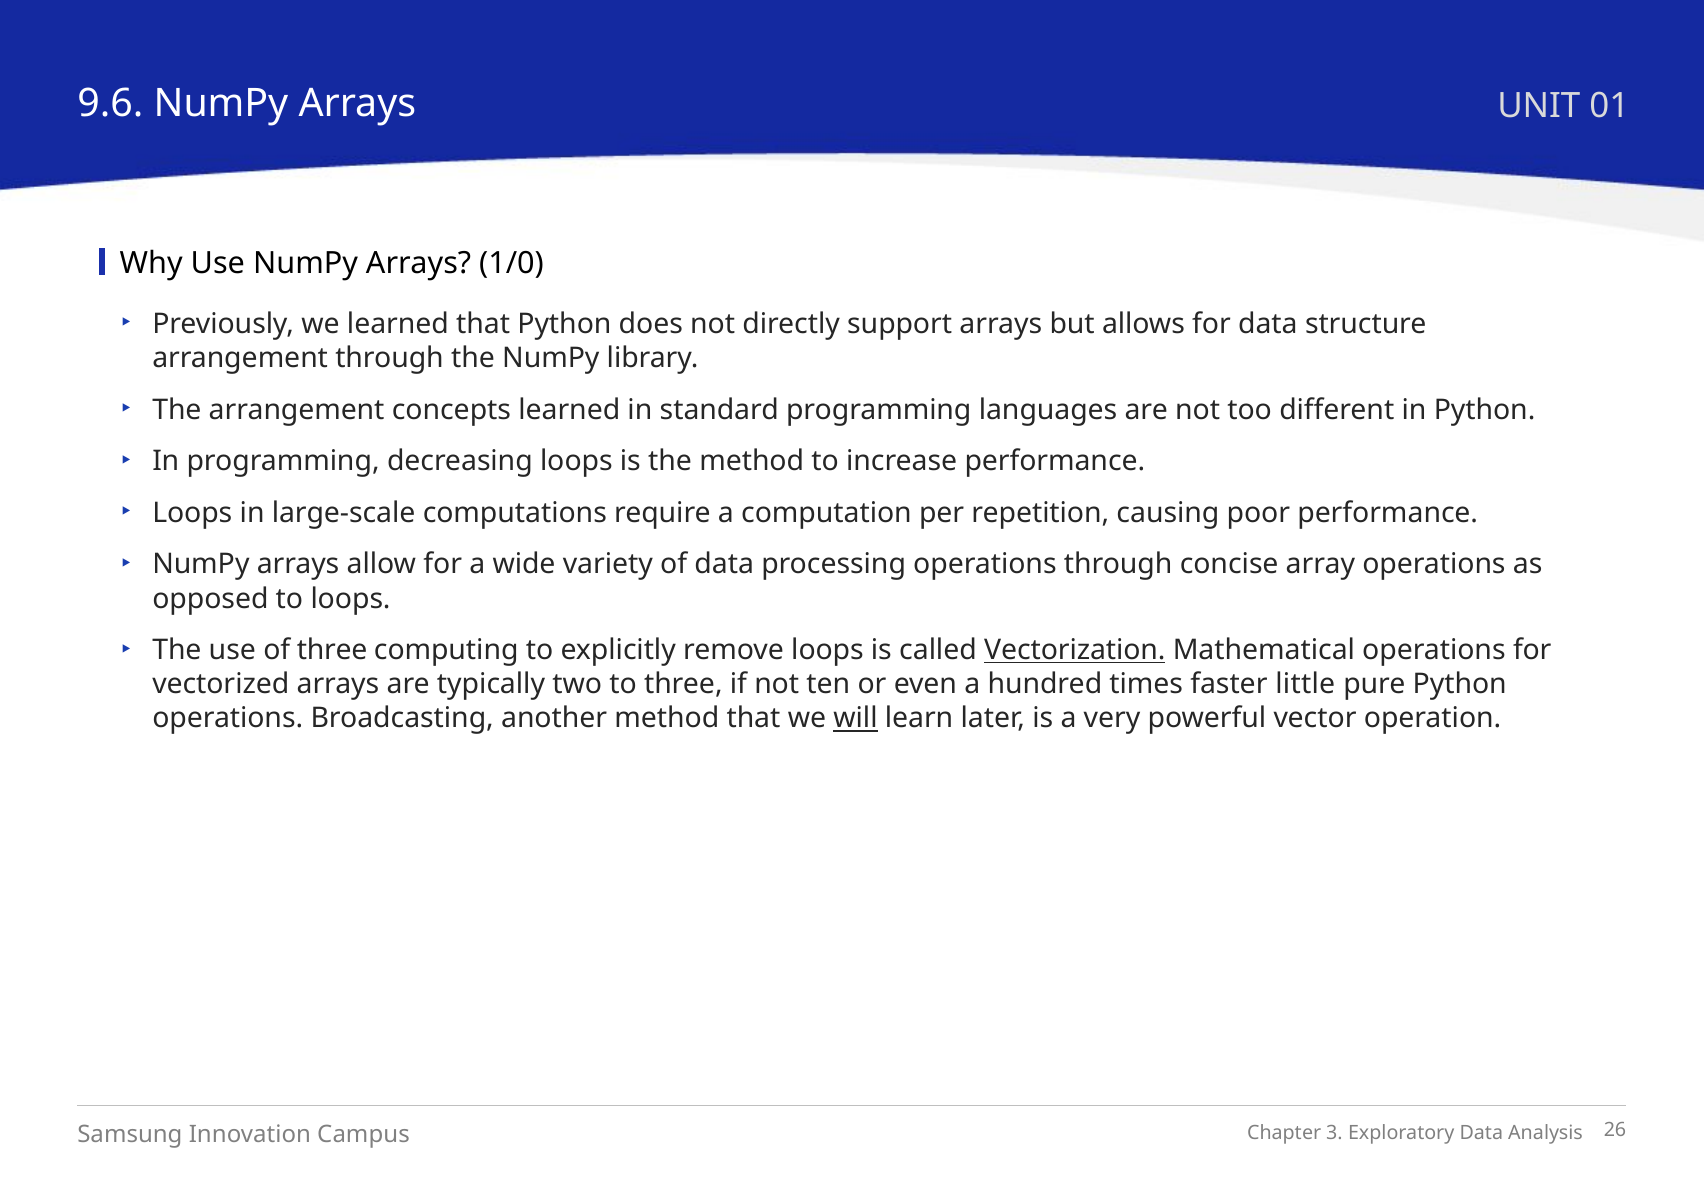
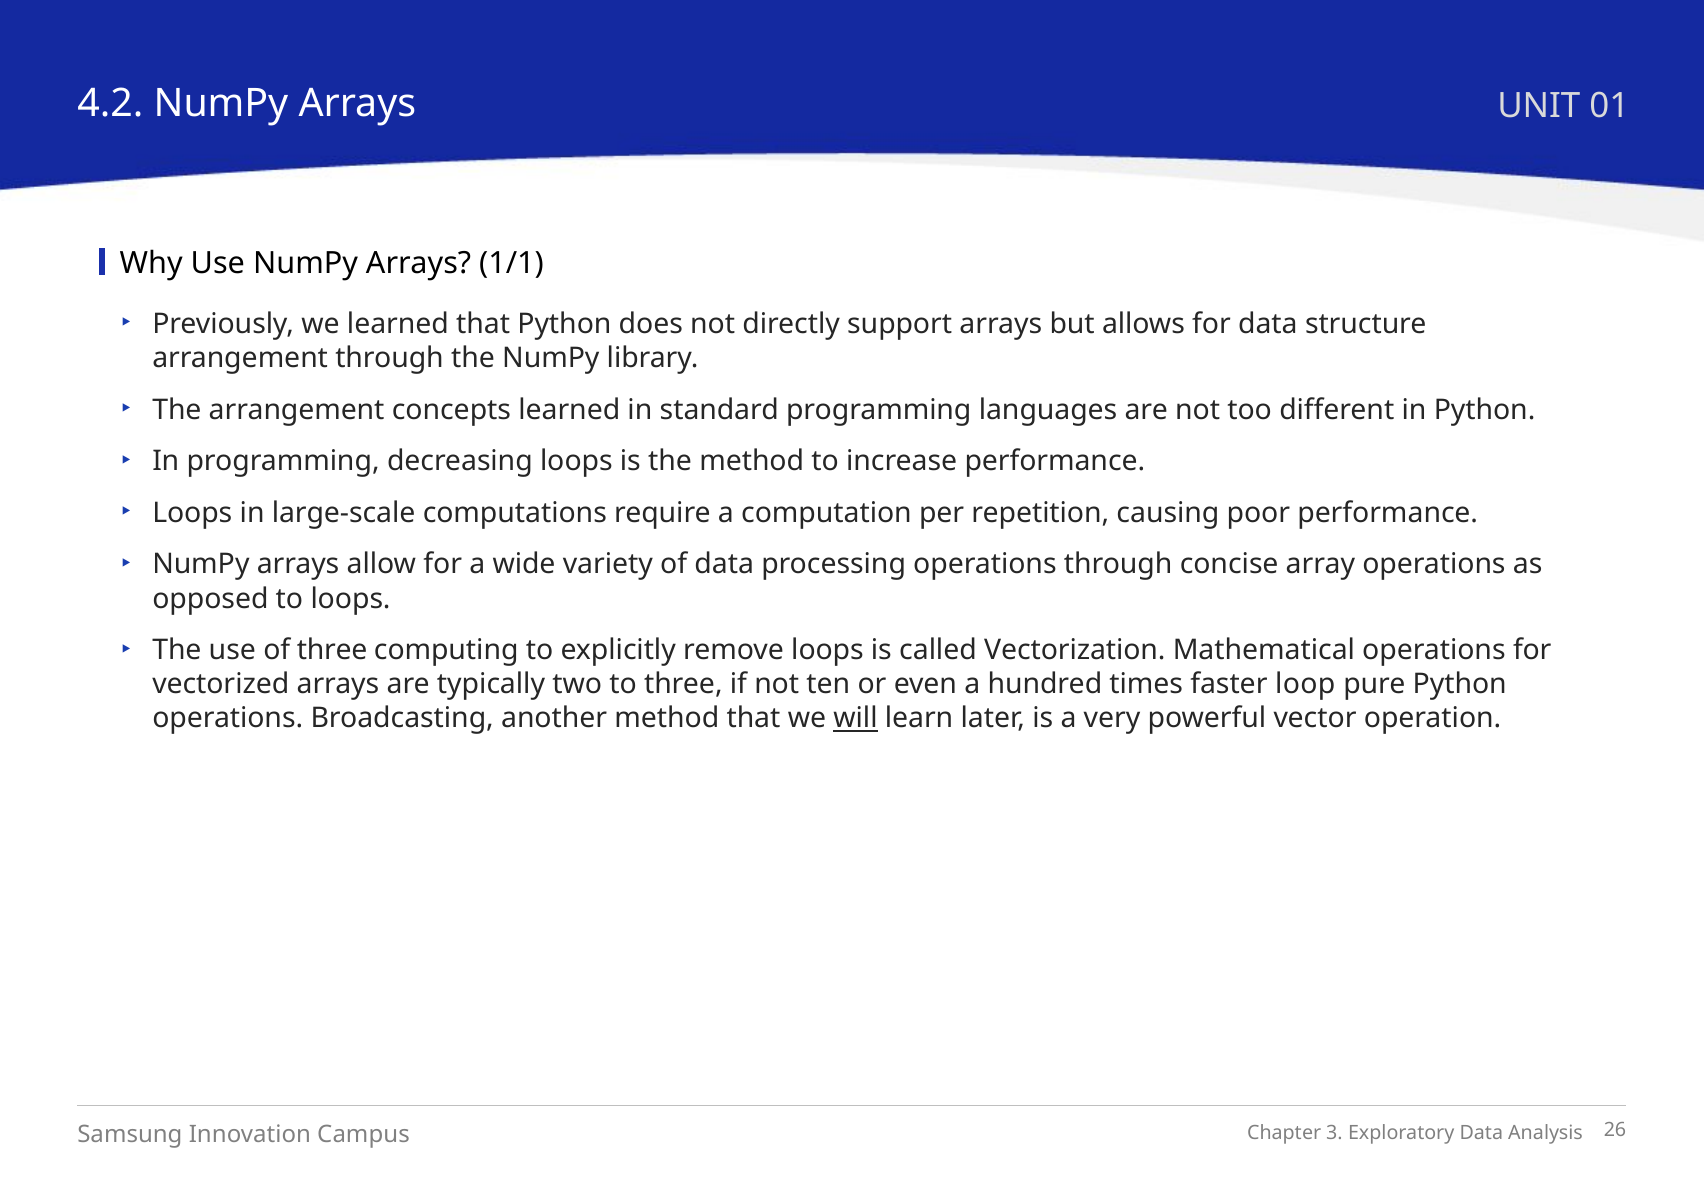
9.6: 9.6 -> 4.2
1/0: 1/0 -> 1/1
Vectorization underline: present -> none
little: little -> loop
